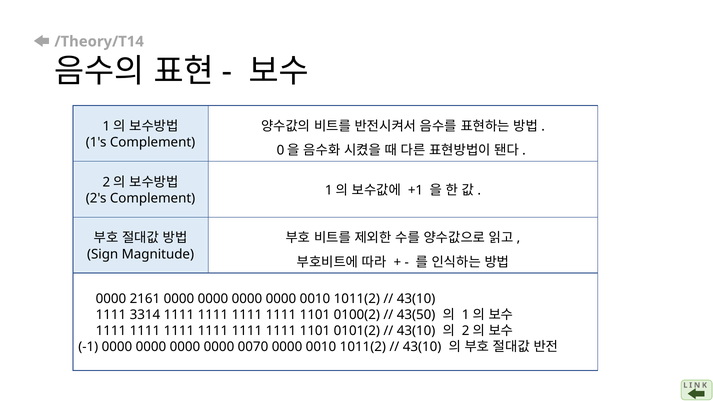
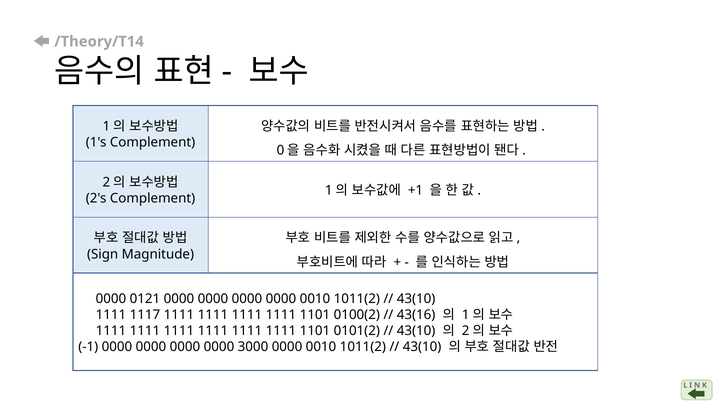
2161: 2161 -> 0121
3314: 3314 -> 1117
43(50: 43(50 -> 43(16
0070: 0070 -> 3000
